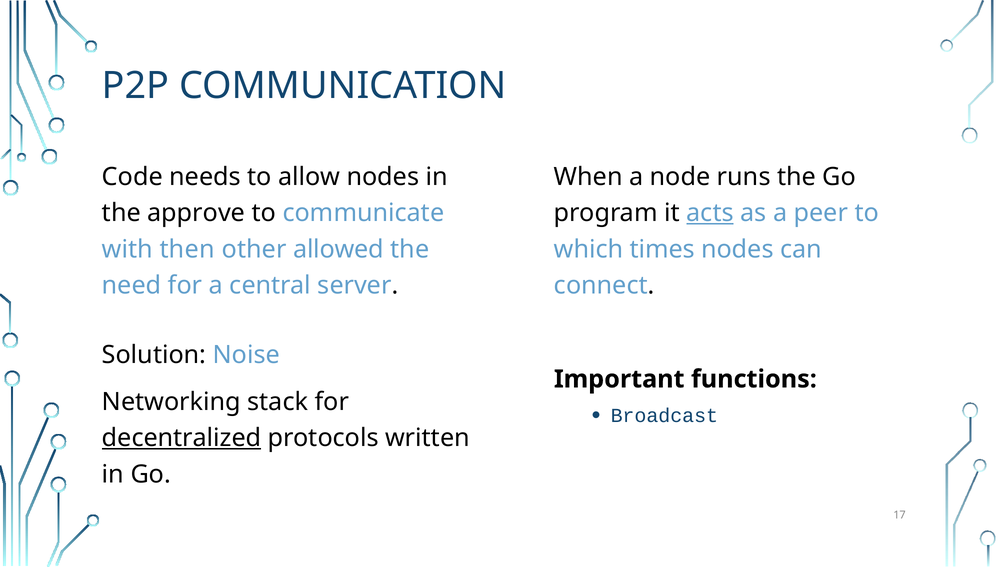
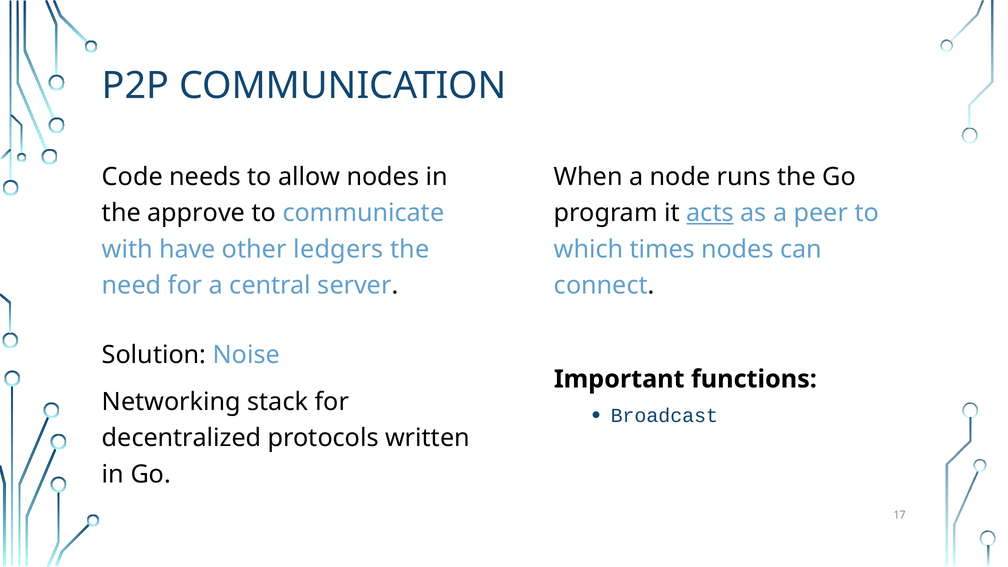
then: then -> have
allowed: allowed -> ledgers
decentralized underline: present -> none
